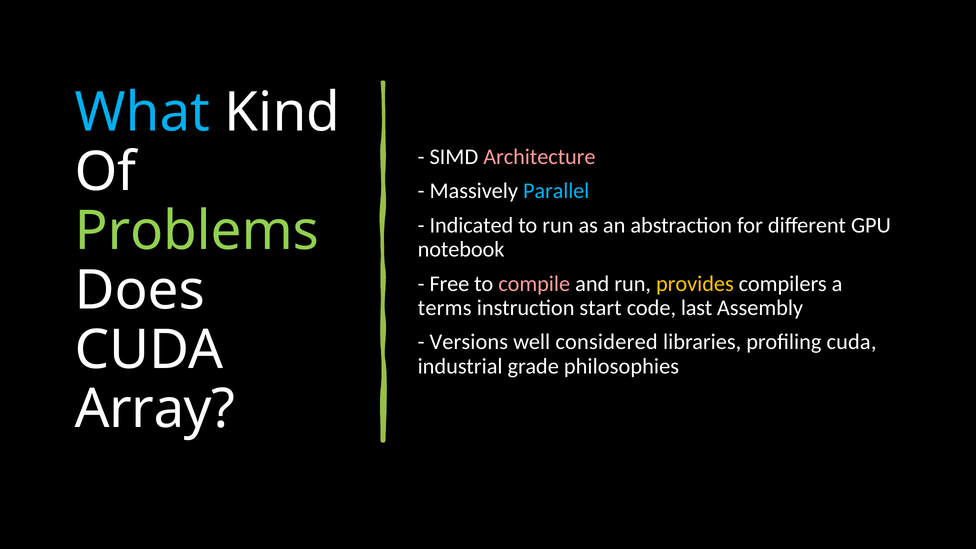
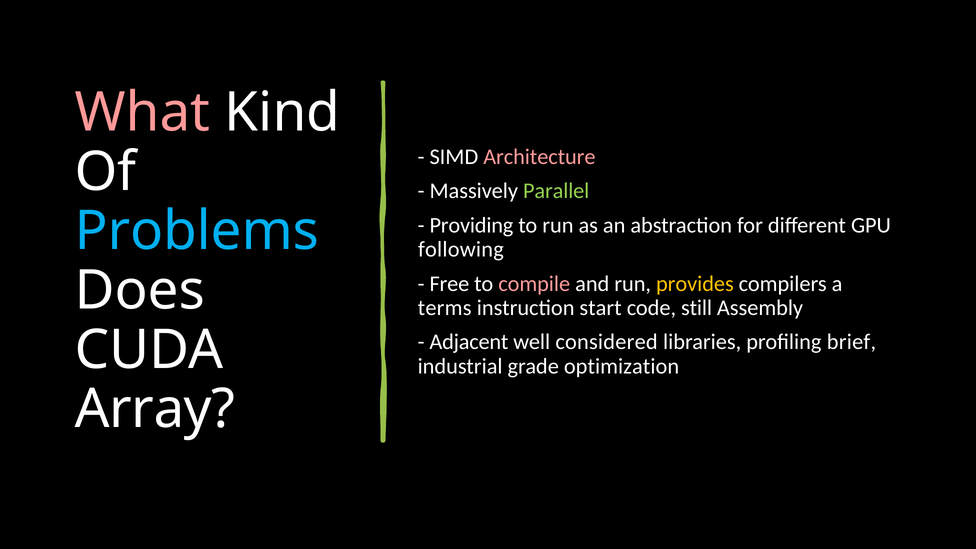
What colour: light blue -> pink
Parallel colour: light blue -> light green
Problems colour: light green -> light blue
Indicated: Indicated -> Providing
notebook: notebook -> following
last: last -> still
Versions: Versions -> Adjacent
profiling cuda: cuda -> brief
philosophies: philosophies -> optimization
